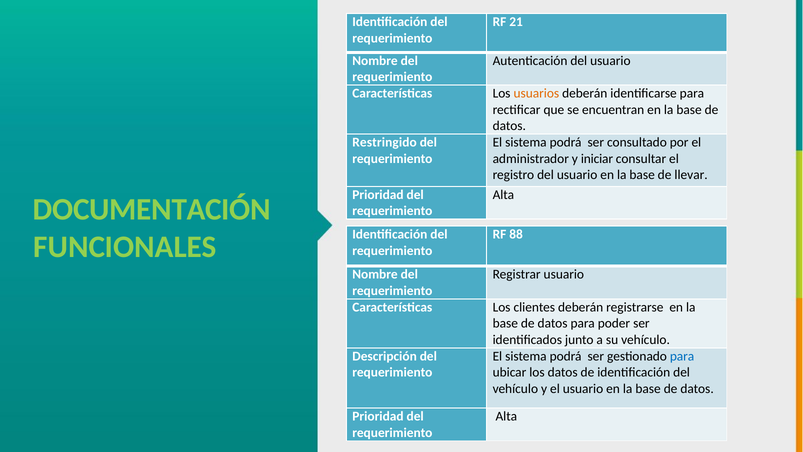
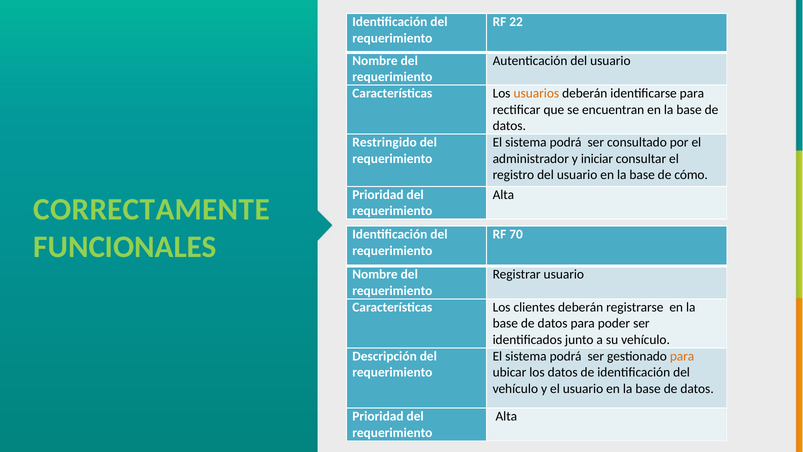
21: 21 -> 22
llevar: llevar -> cómo
DOCUMENTACIÓN: DOCUMENTACIÓN -> CORRECTAMENTE
88: 88 -> 70
para at (682, 356) colour: blue -> orange
